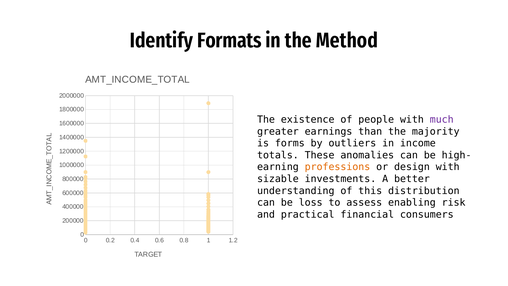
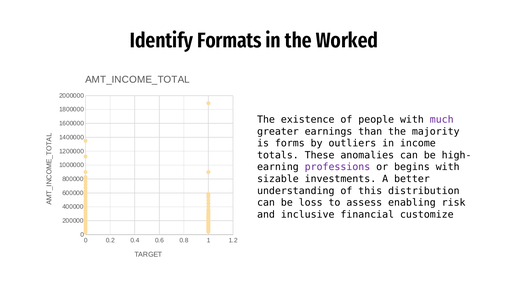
Method: Method -> Worked
professions colour: orange -> purple
design: design -> begins
practical: practical -> inclusive
consumers: consumers -> customize
